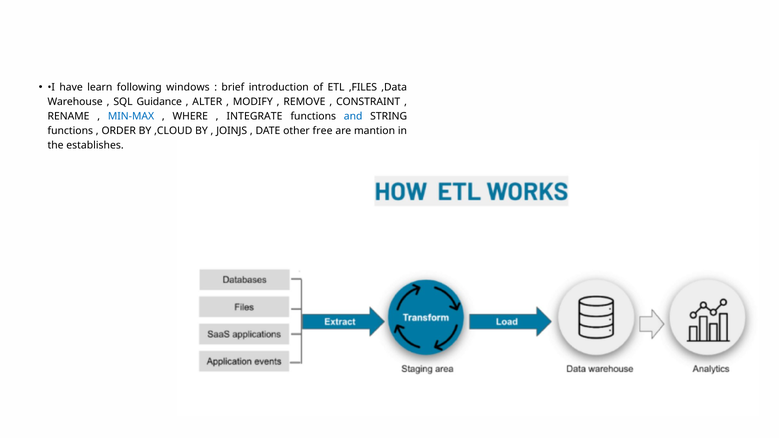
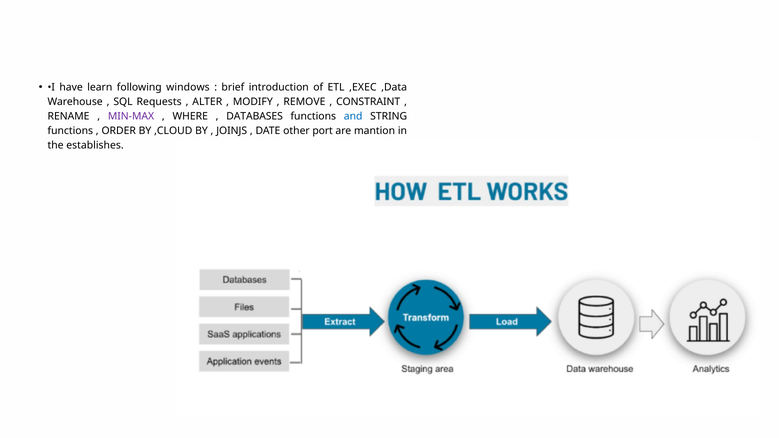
,FILES: ,FILES -> ,EXEC
Guidance: Guidance -> Requests
MIN-MAX colour: blue -> purple
INTEGRATE: INTEGRATE -> DATABASES
free: free -> port
